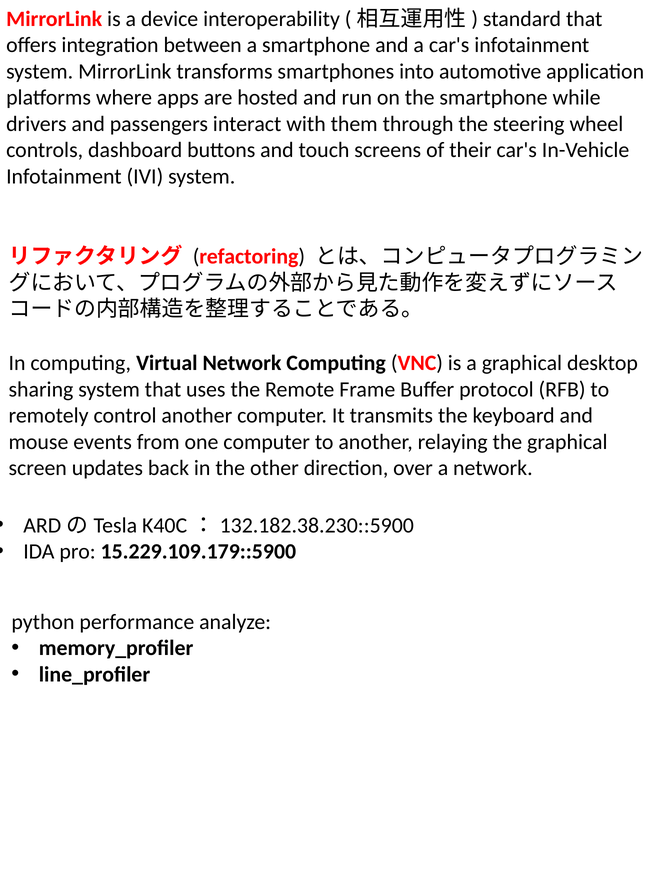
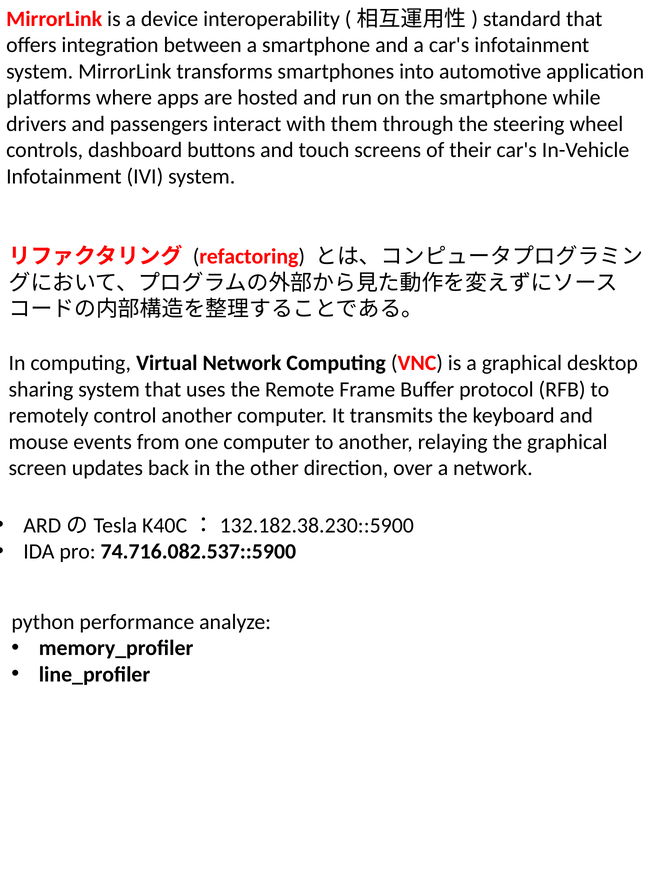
15.229.109.179::5900: 15.229.109.179::5900 -> 74.716.082.537::5900
